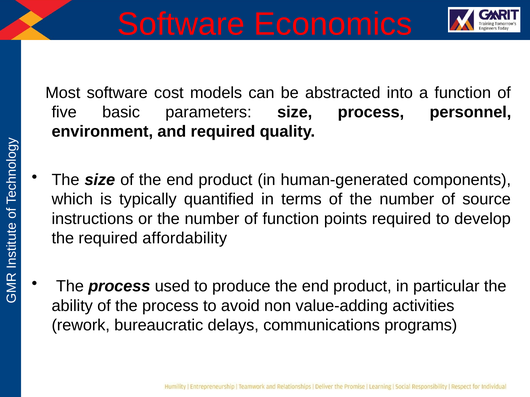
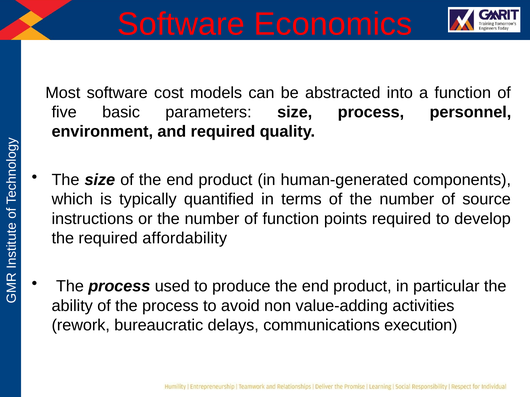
programs: programs -> execution
